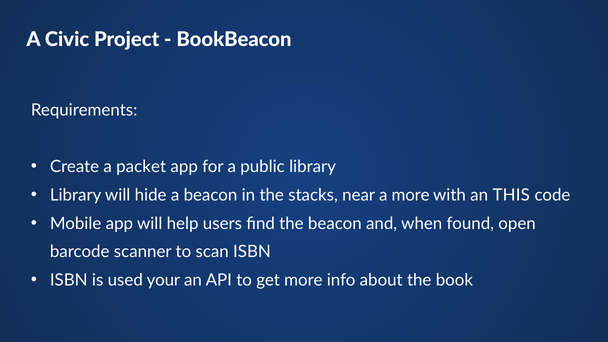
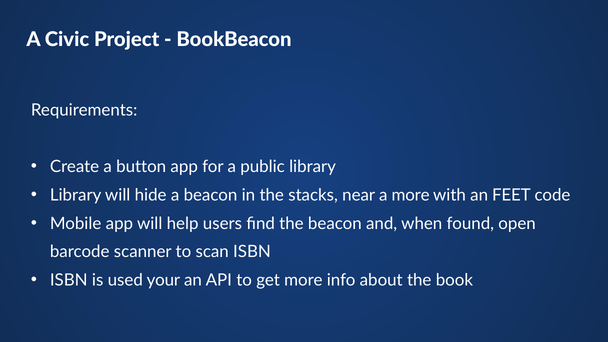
packet: packet -> button
THIS: THIS -> FEET
